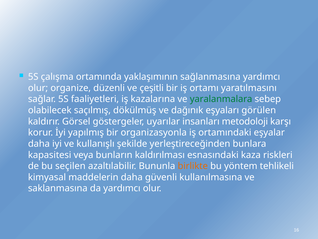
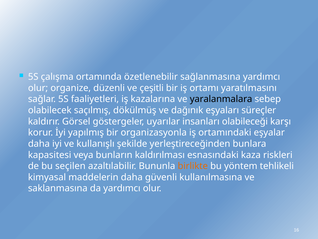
yaklaşımının: yaklaşımının -> özetlenebilir
yaralanmalara colour: green -> black
görülen: görülen -> süreçler
metodoloji: metodoloji -> olabileceği
